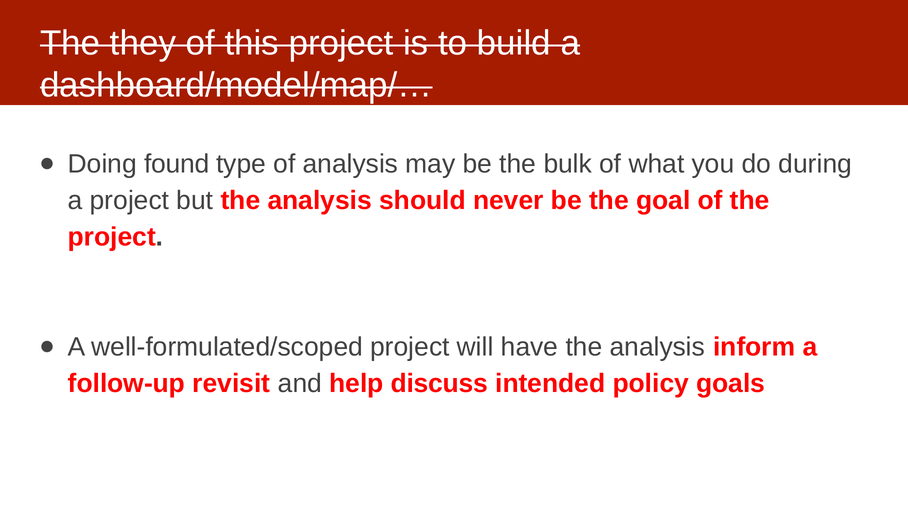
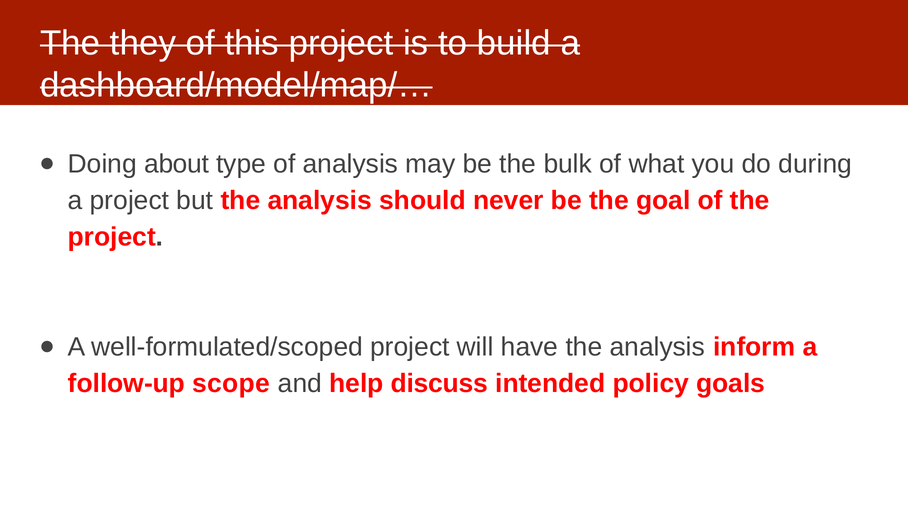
found: found -> about
revisit: revisit -> scope
